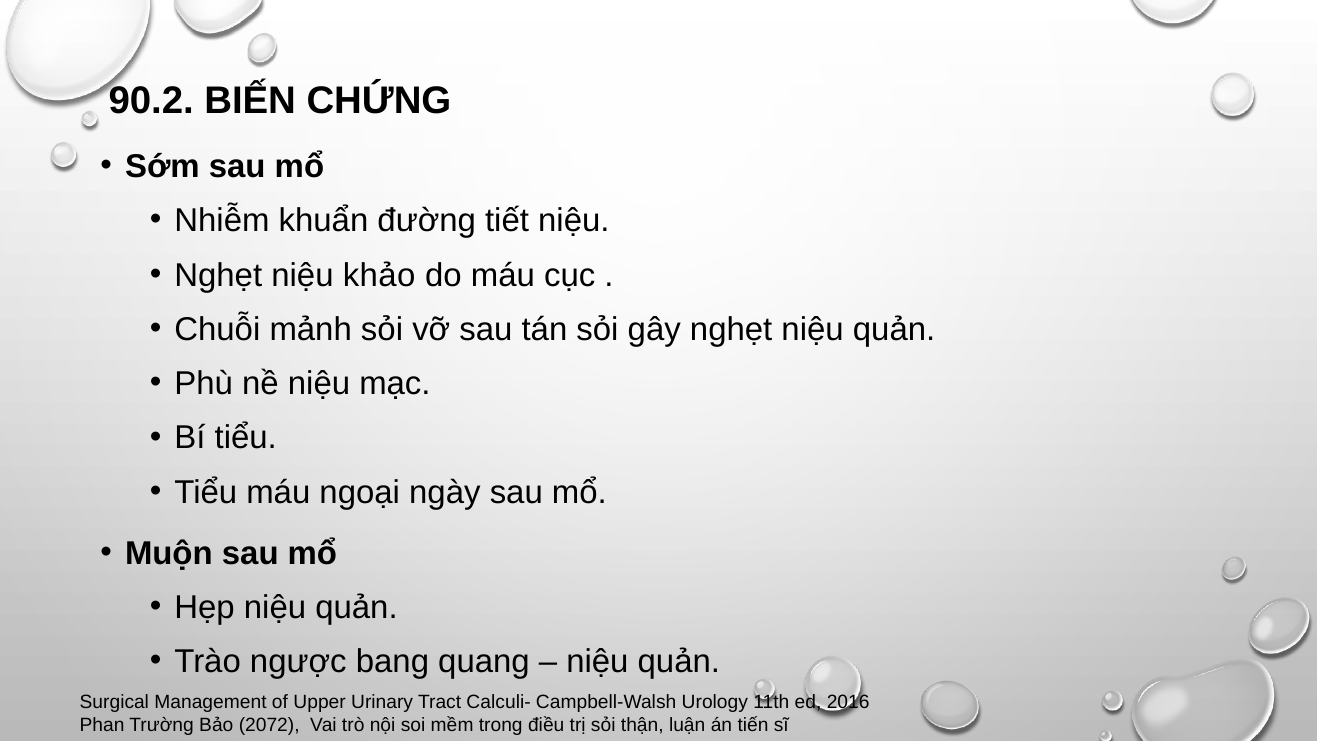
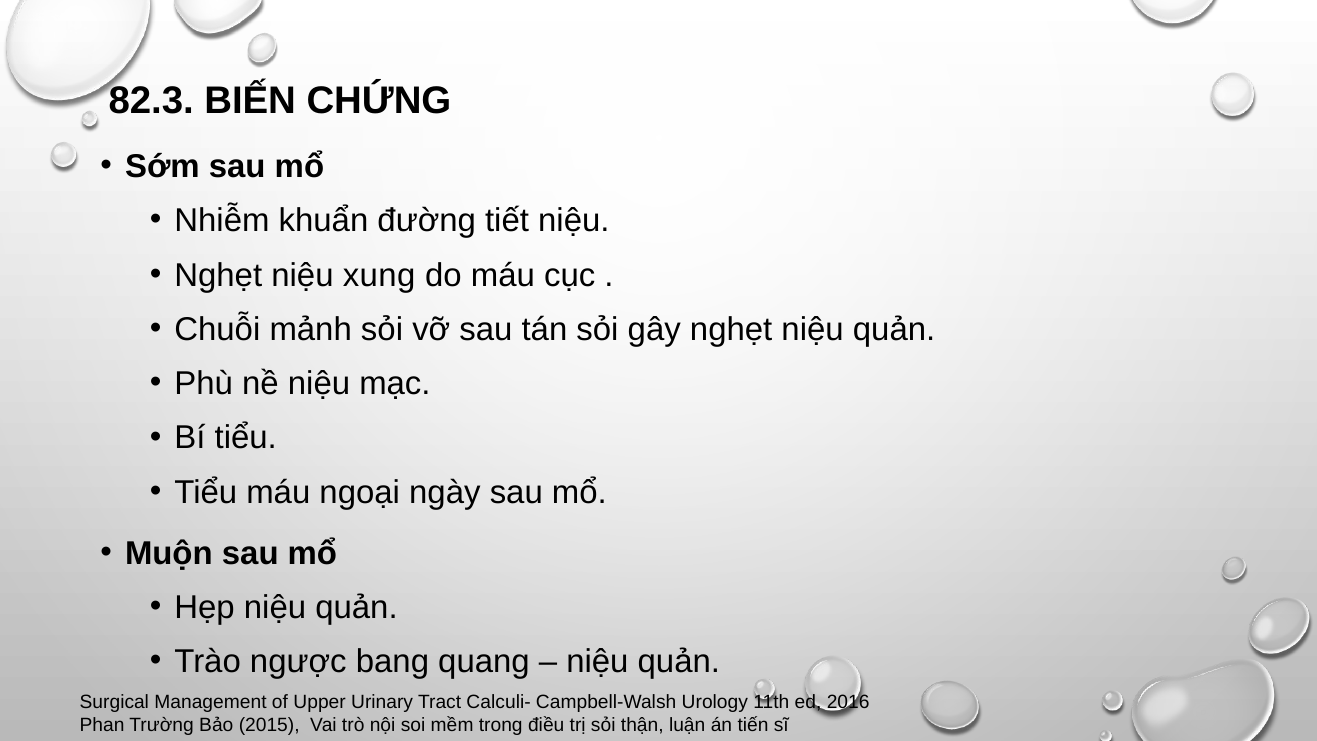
90.2: 90.2 -> 82.3
khảo: khảo -> xung
2072: 2072 -> 2015
